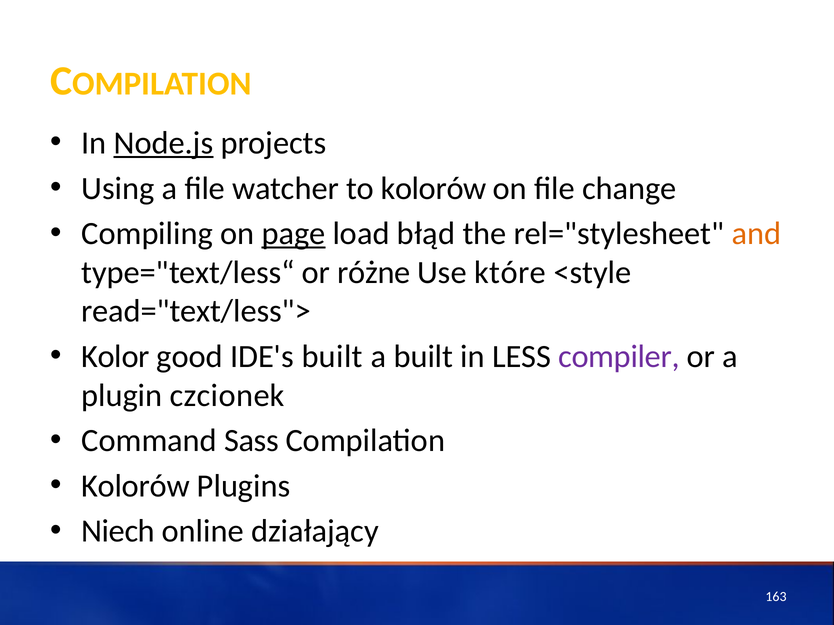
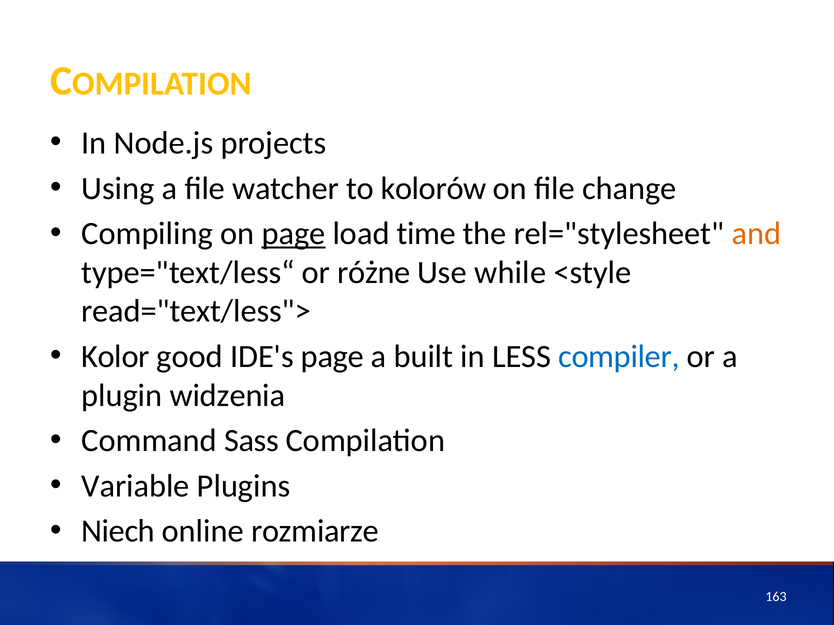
Node.js underline: present -> none
błąd: błąd -> time
które: które -> while
IDE's built: built -> page
compiler colour: purple -> blue
czcionek: czcionek -> widzenia
Kolorów at (136, 486): Kolorów -> Variable
działający: działający -> rozmiarze
